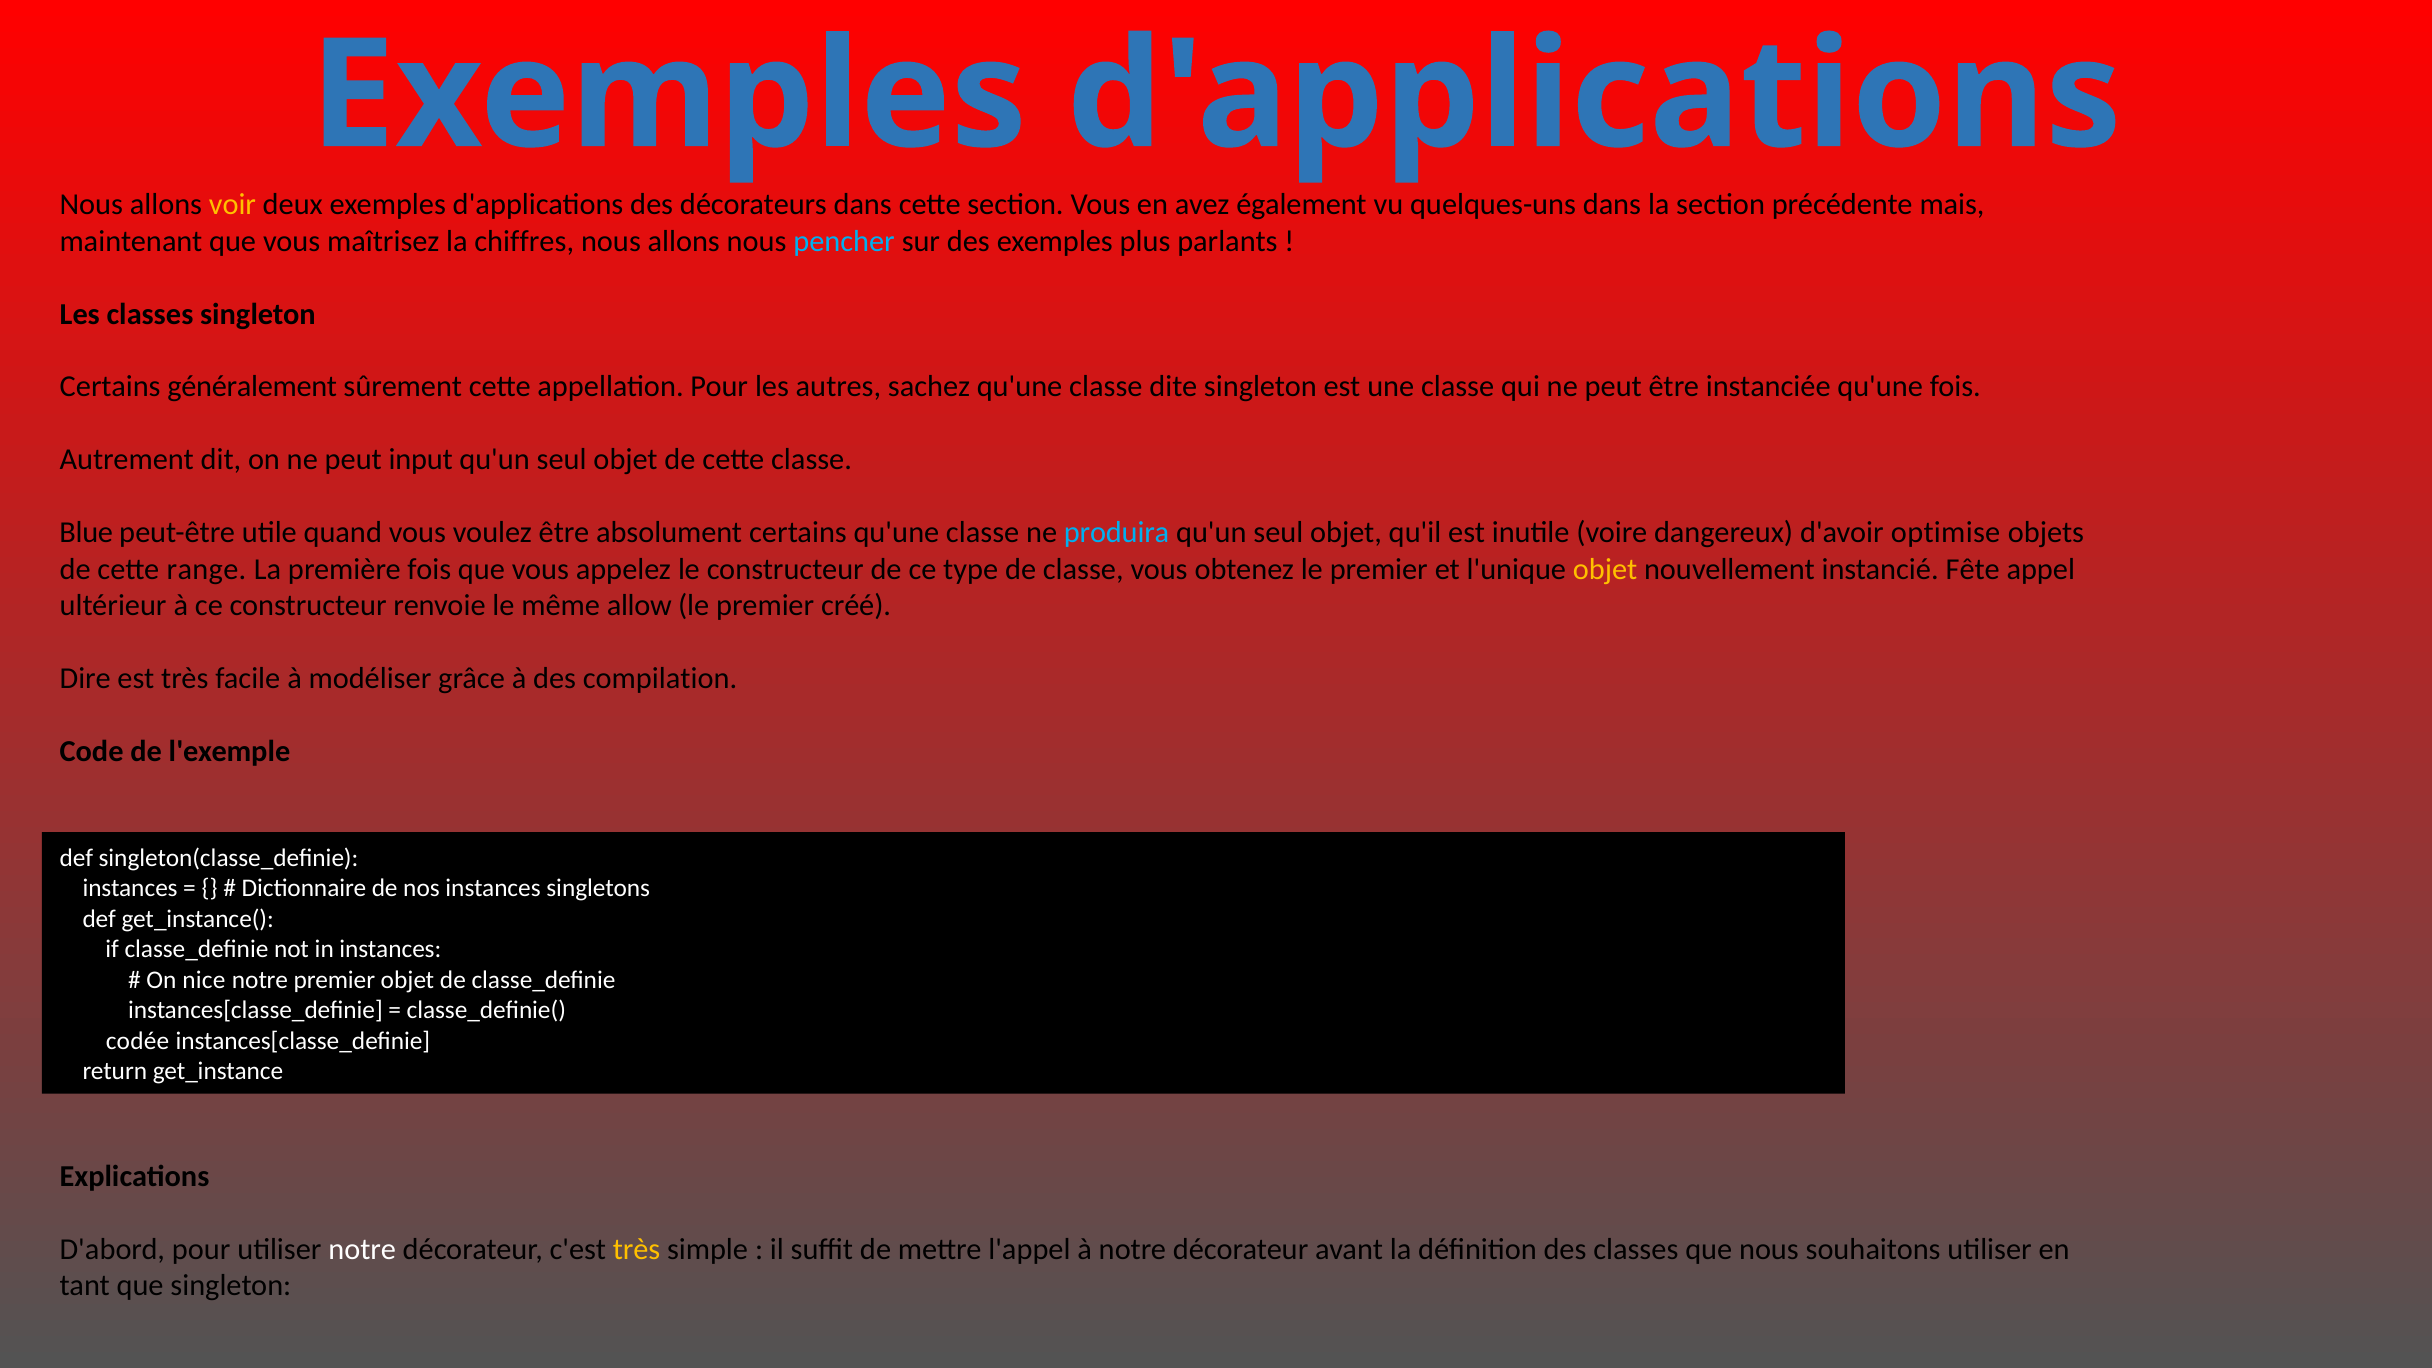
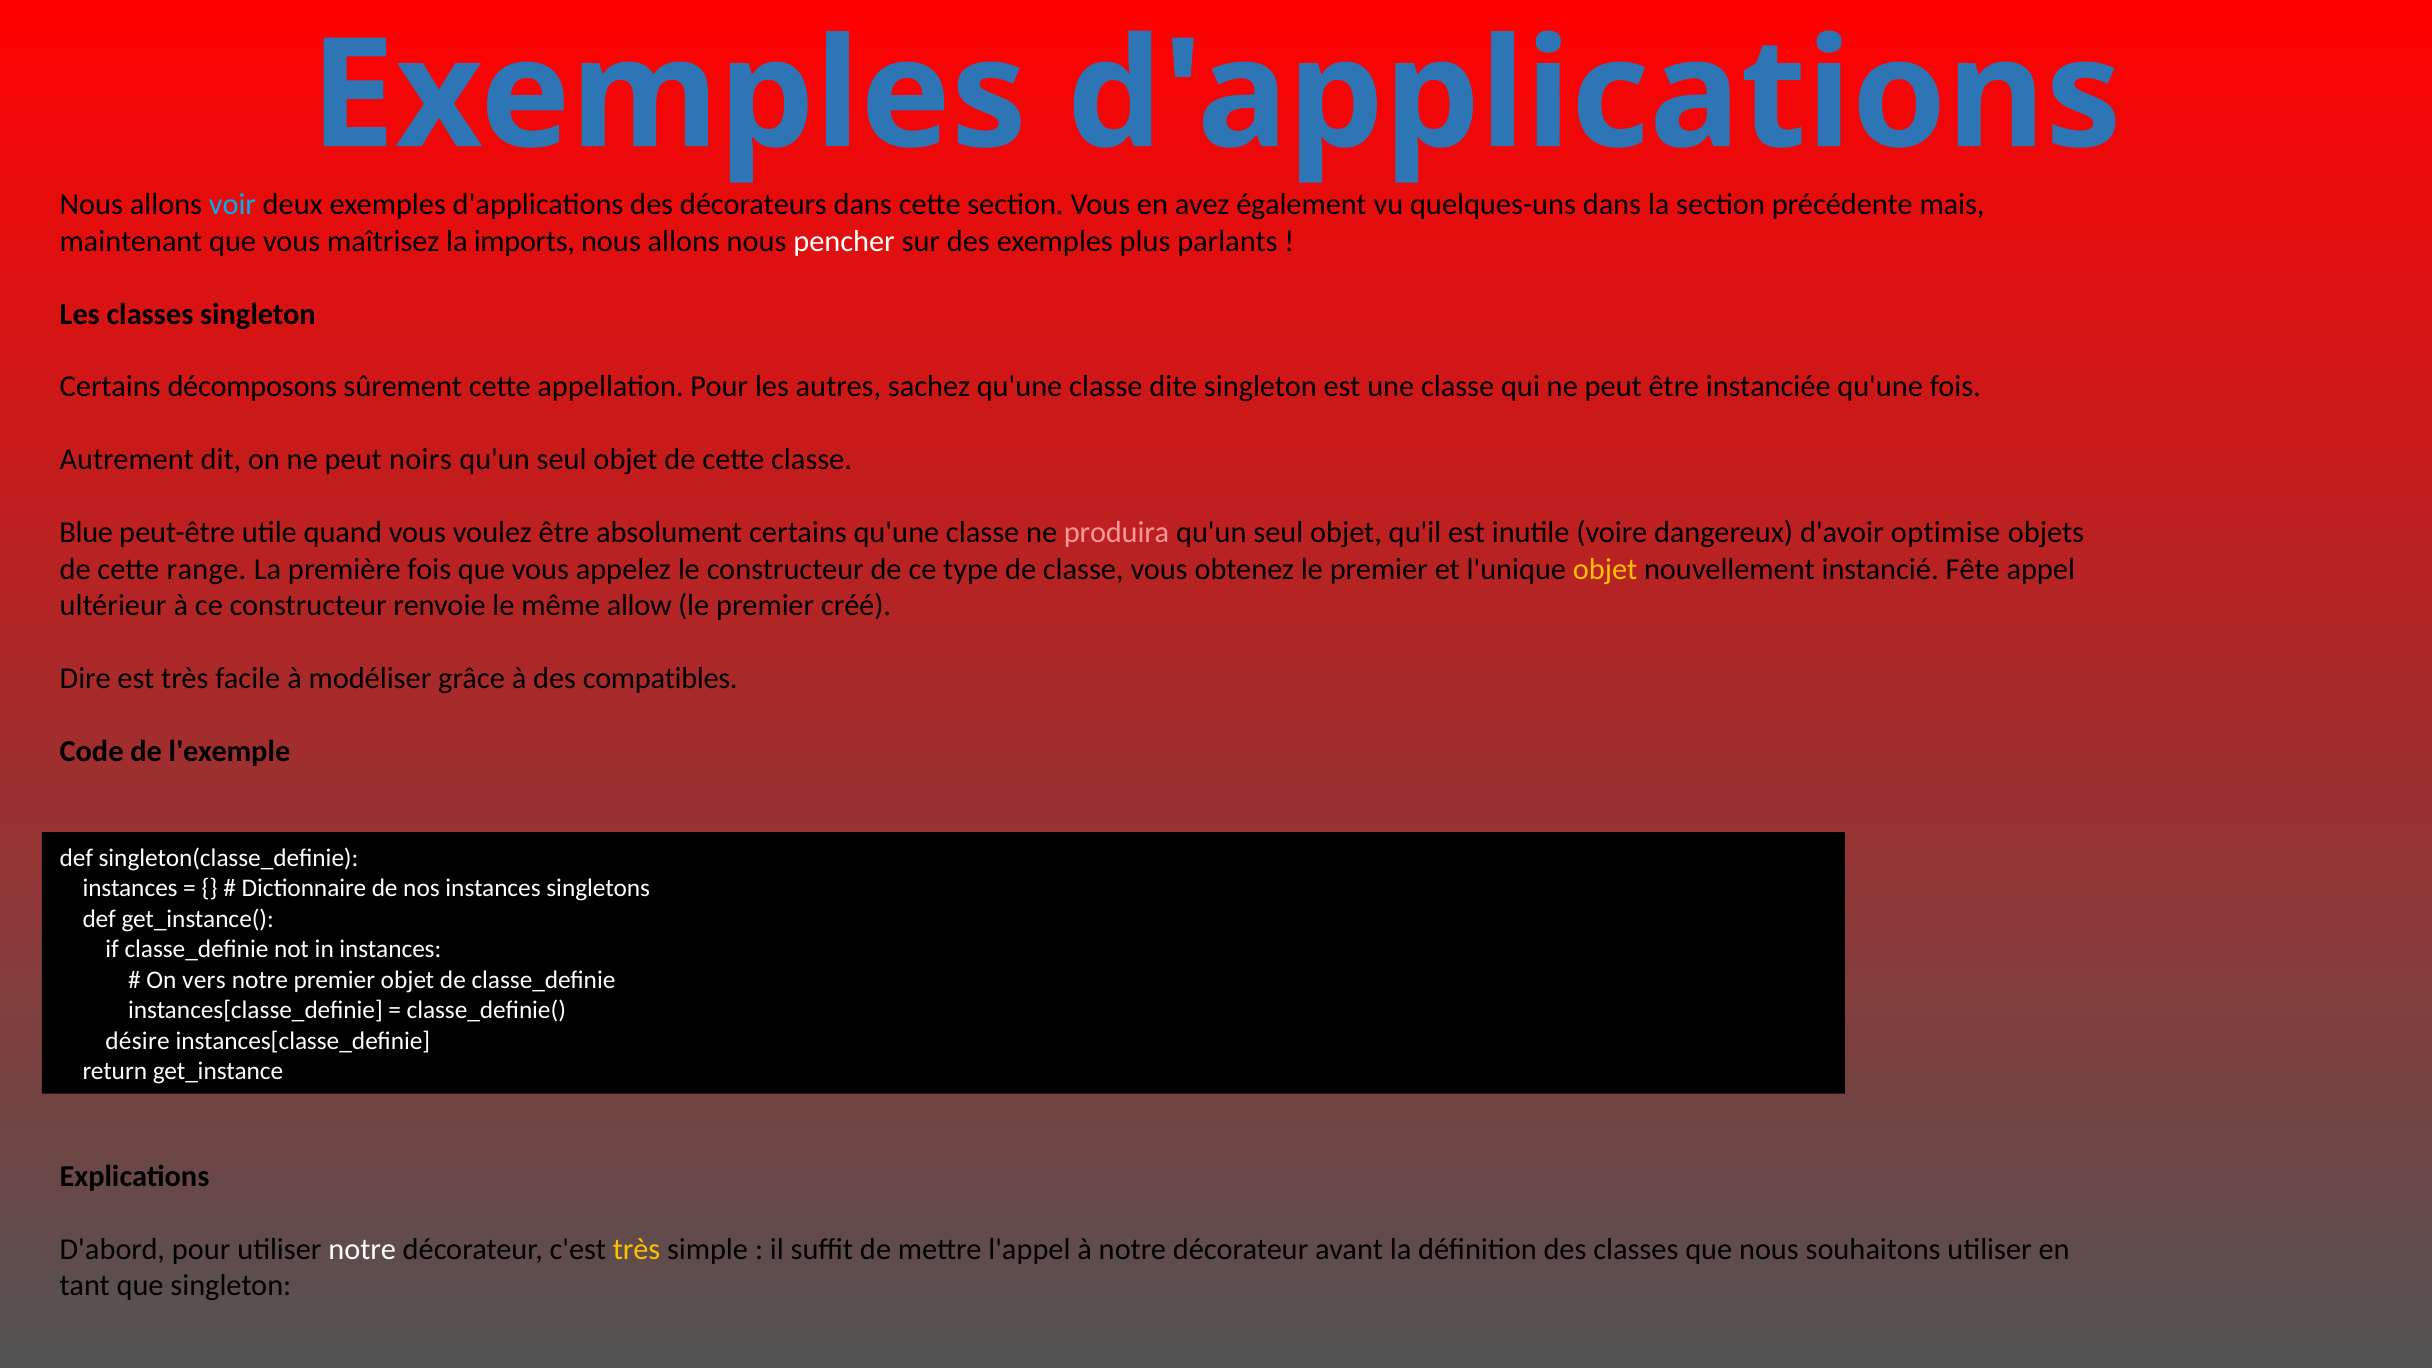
voir colour: yellow -> light blue
chiffres: chiffres -> imports
pencher colour: light blue -> white
généralement: généralement -> décomposons
input: input -> noirs
produira colour: light blue -> pink
compilation: compilation -> compatibles
nice: nice -> vers
codée: codée -> désire
